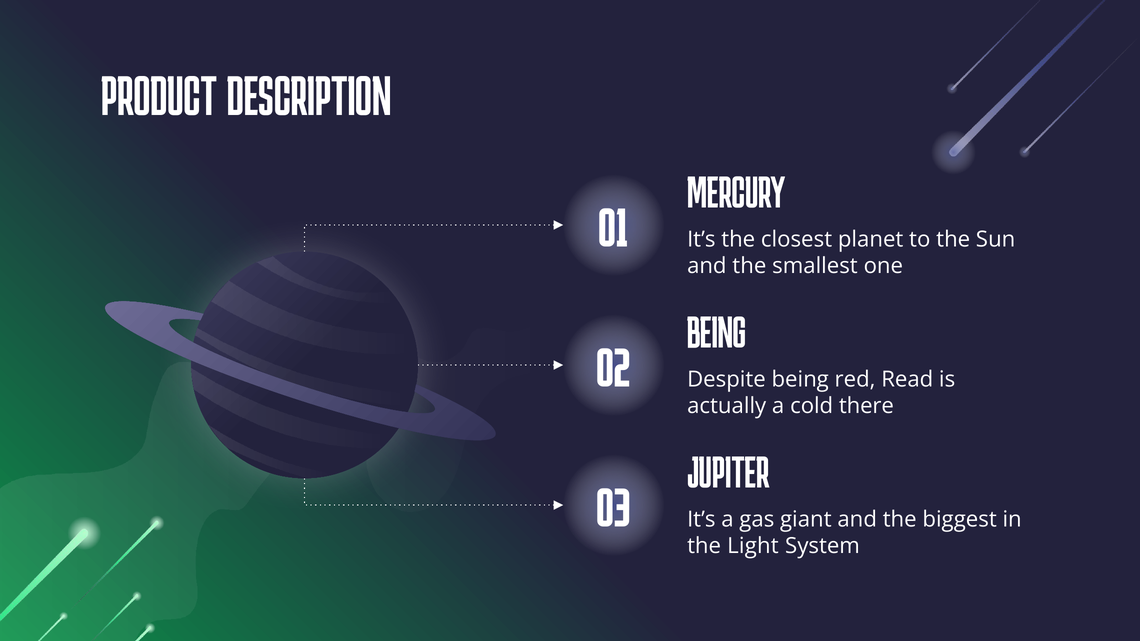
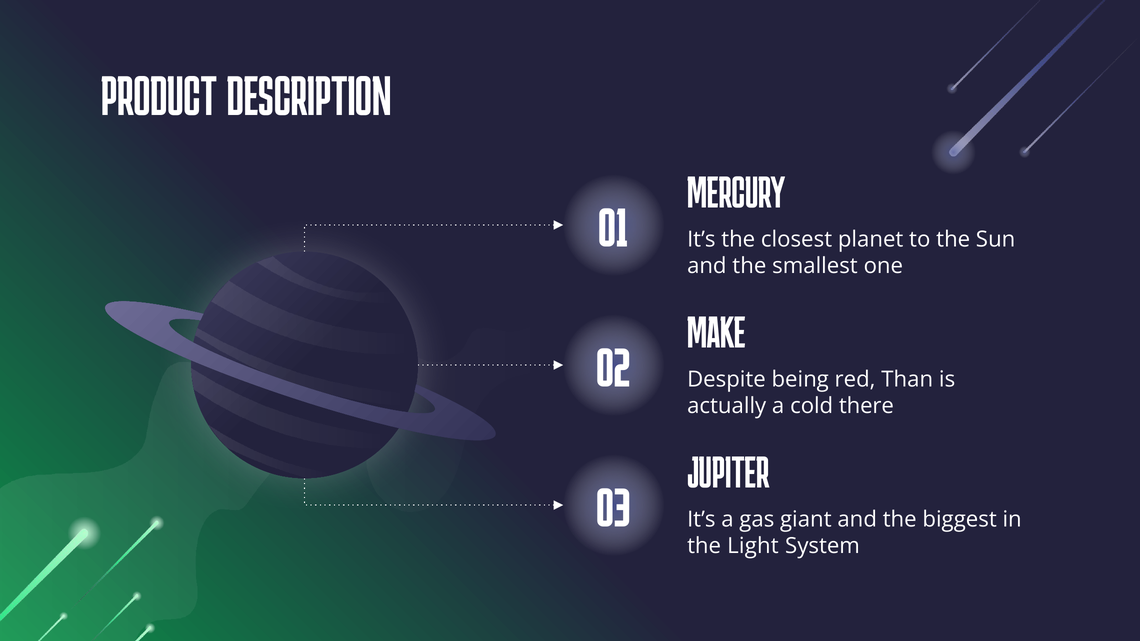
BEING at (717, 333): BEING -> MAKE
Read: Read -> Than
